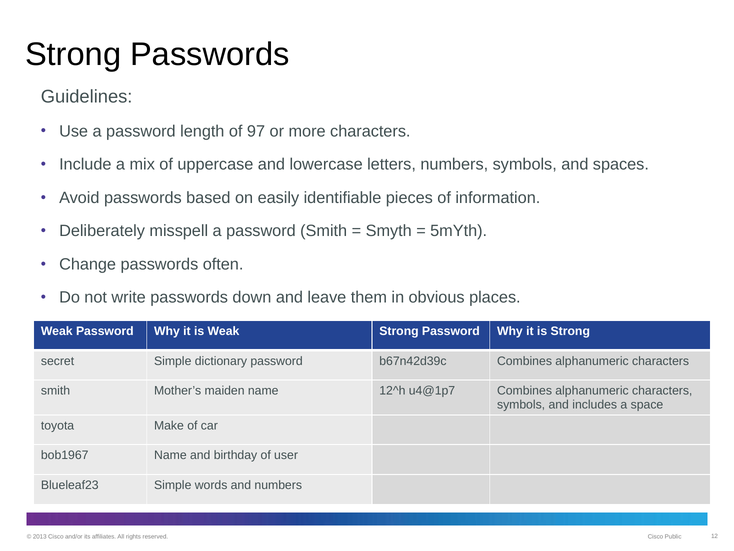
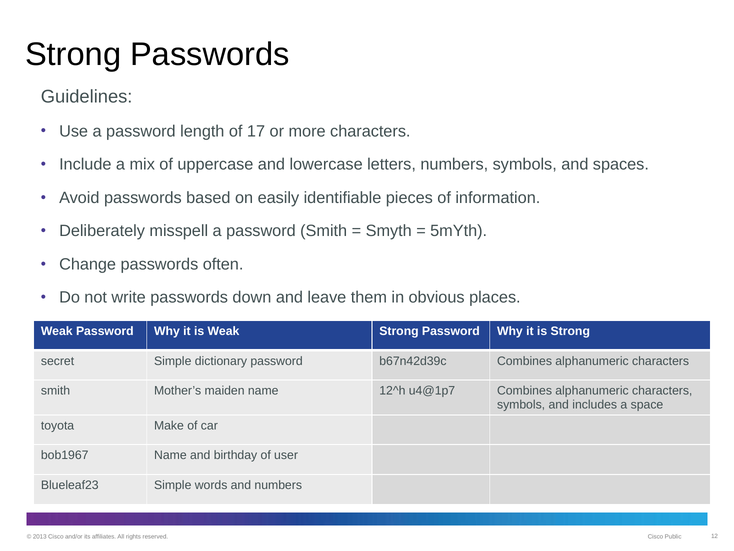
97: 97 -> 17
